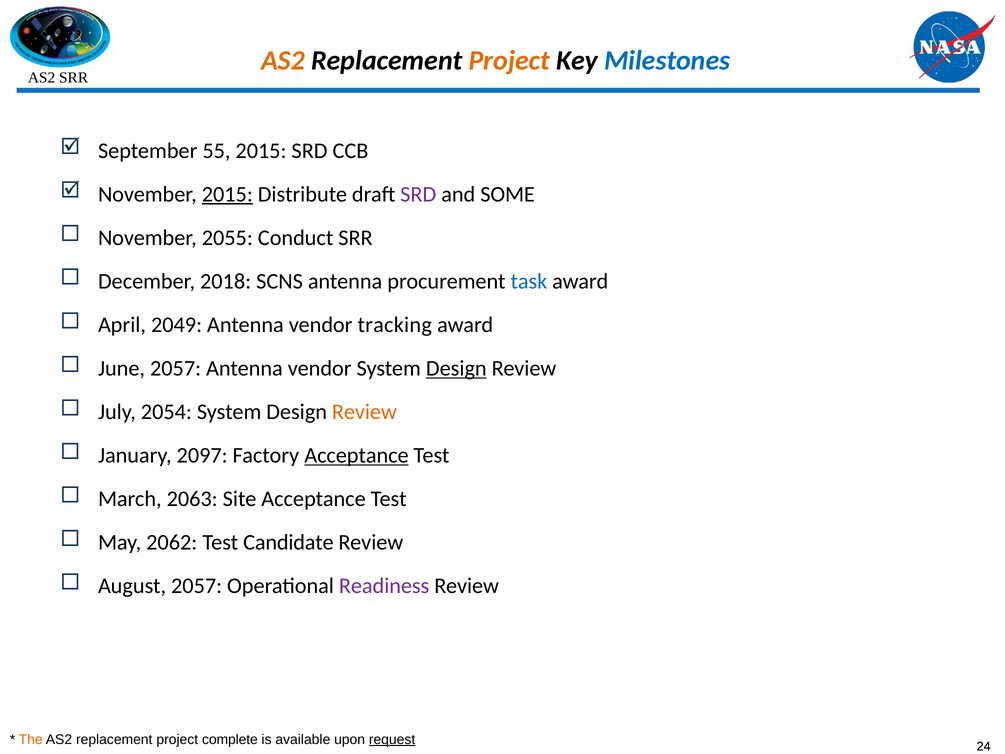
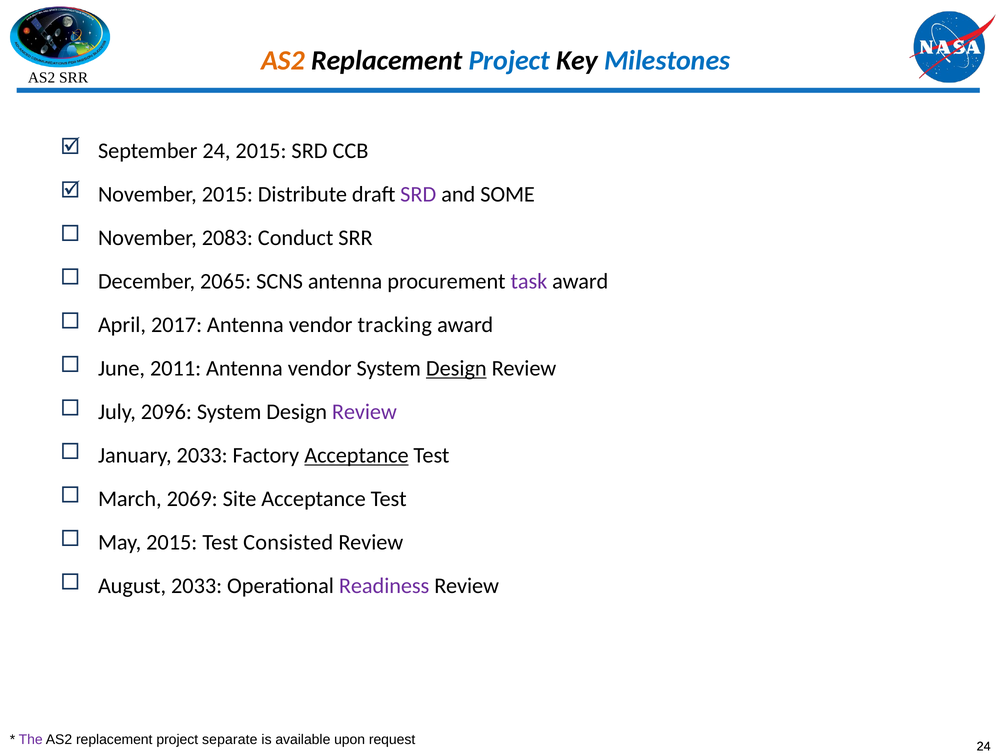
Project at (509, 61) colour: orange -> blue
September 55: 55 -> 24
2015 at (227, 194) underline: present -> none
2055: 2055 -> 2083
2018: 2018 -> 2065
task colour: blue -> purple
2049: 2049 -> 2017
June 2057: 2057 -> 2011
2054: 2054 -> 2096
Review at (364, 412) colour: orange -> purple
January 2097: 2097 -> 2033
2063: 2063 -> 2069
May 2062: 2062 -> 2015
Candidate: Candidate -> Consisted
August 2057: 2057 -> 2033
The colour: orange -> purple
complete: complete -> separate
request underline: present -> none
